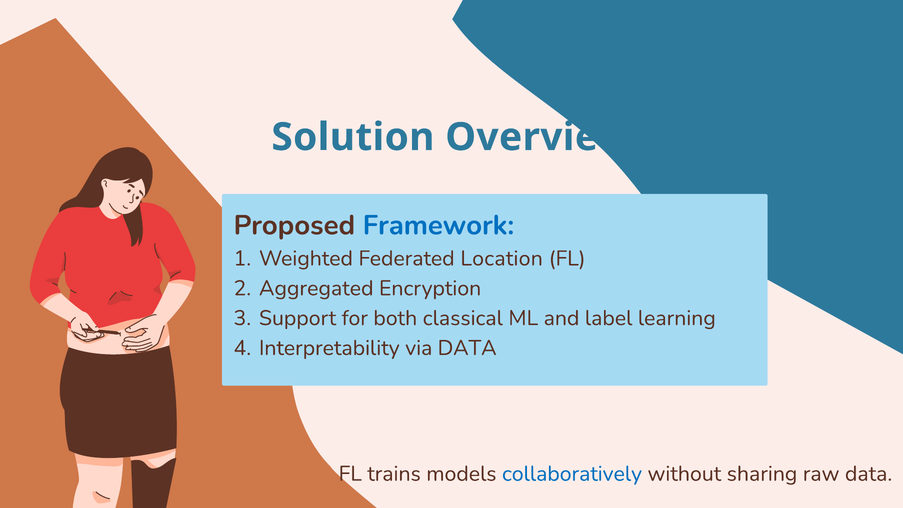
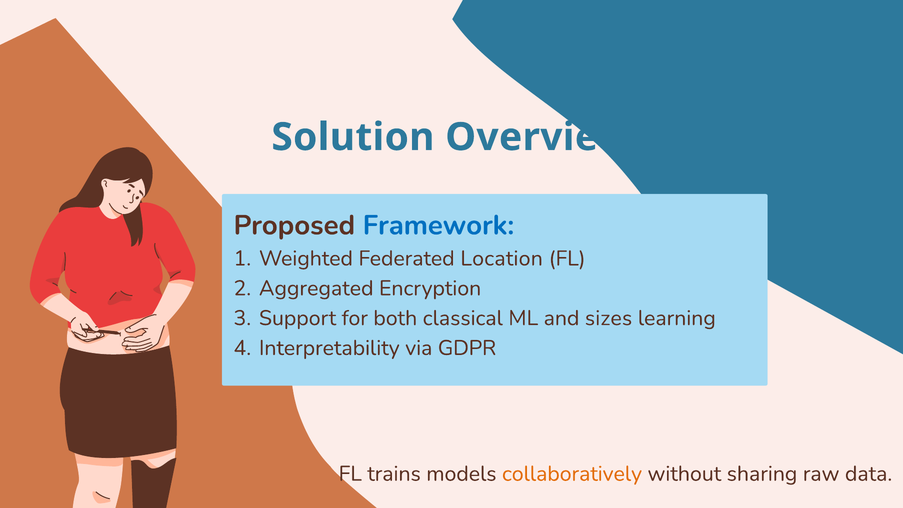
label: label -> sizes
via DATA: DATA -> GDPR
collaboratively colour: blue -> orange
